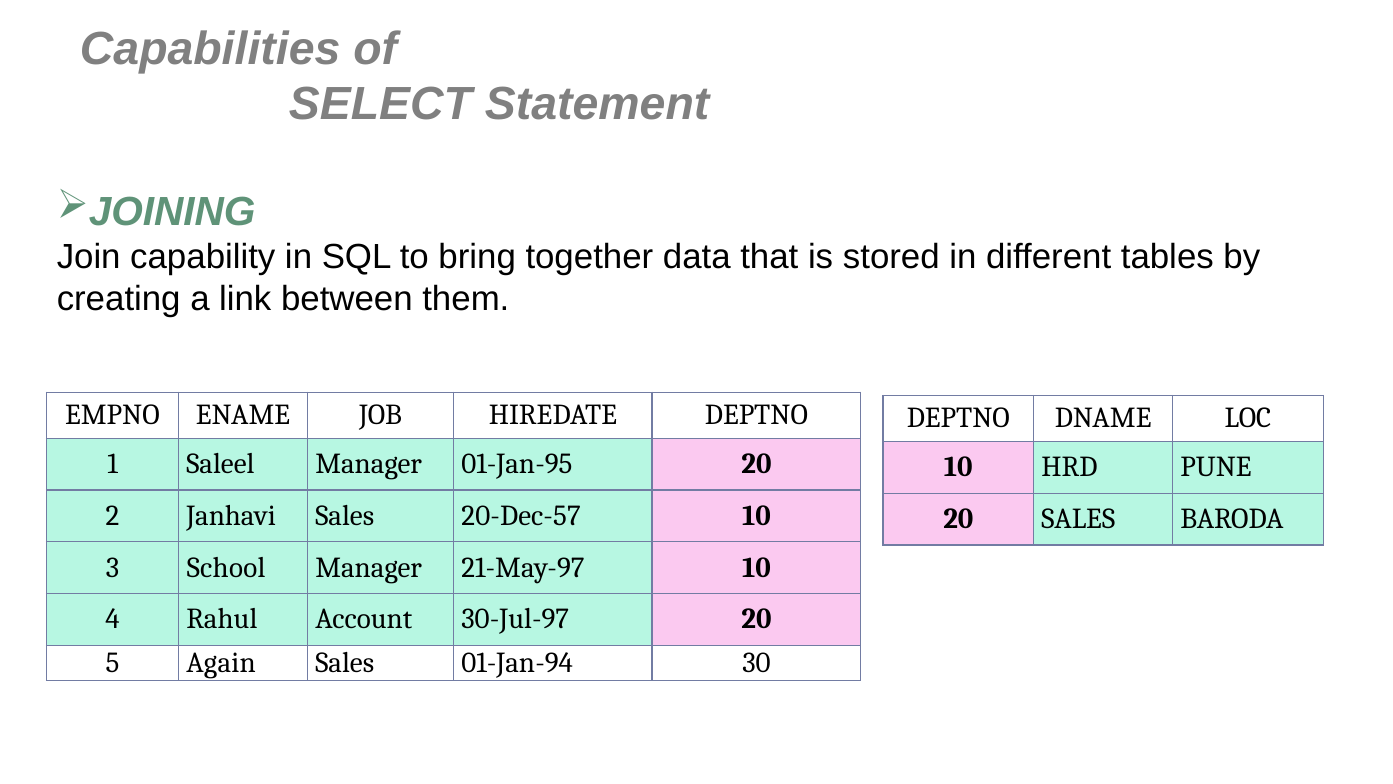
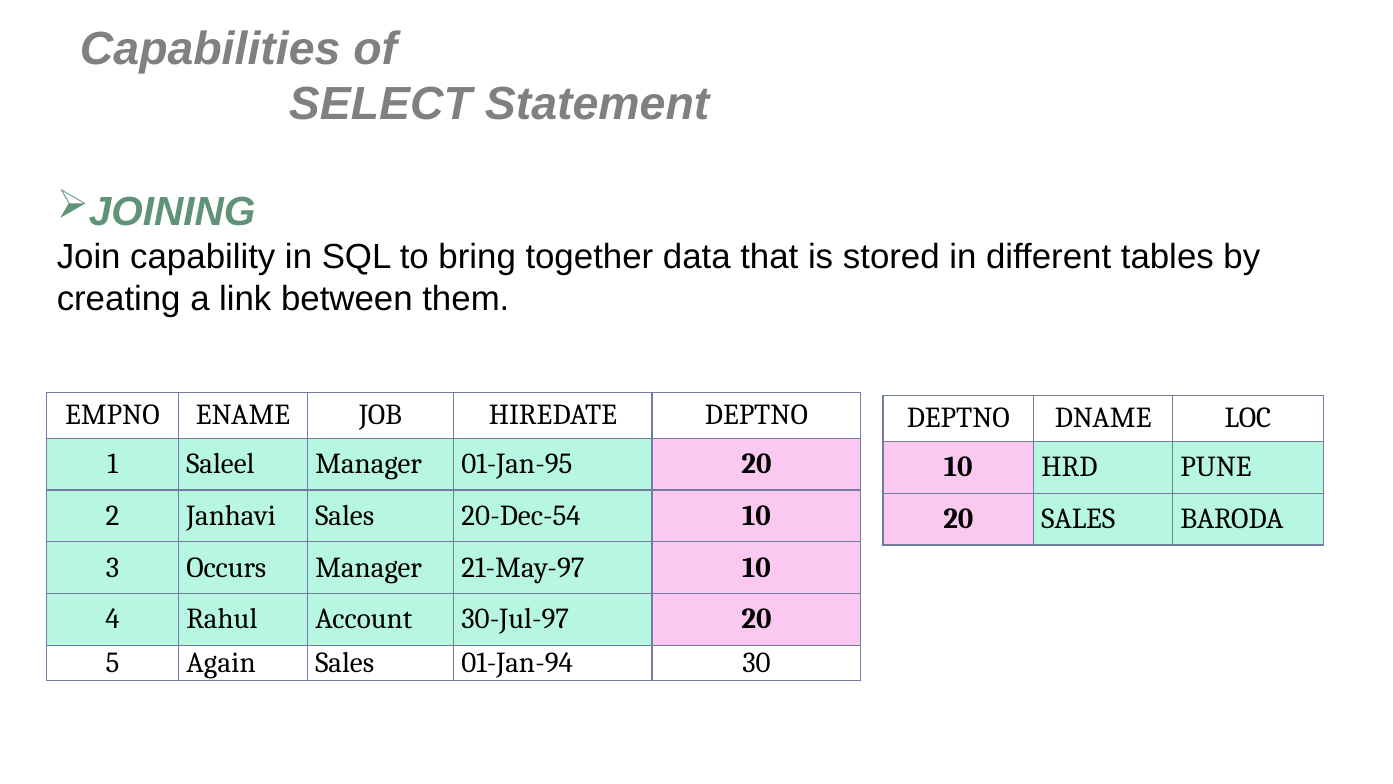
20-Dec-57: 20-Dec-57 -> 20-Dec-54
School: School -> Occurs
